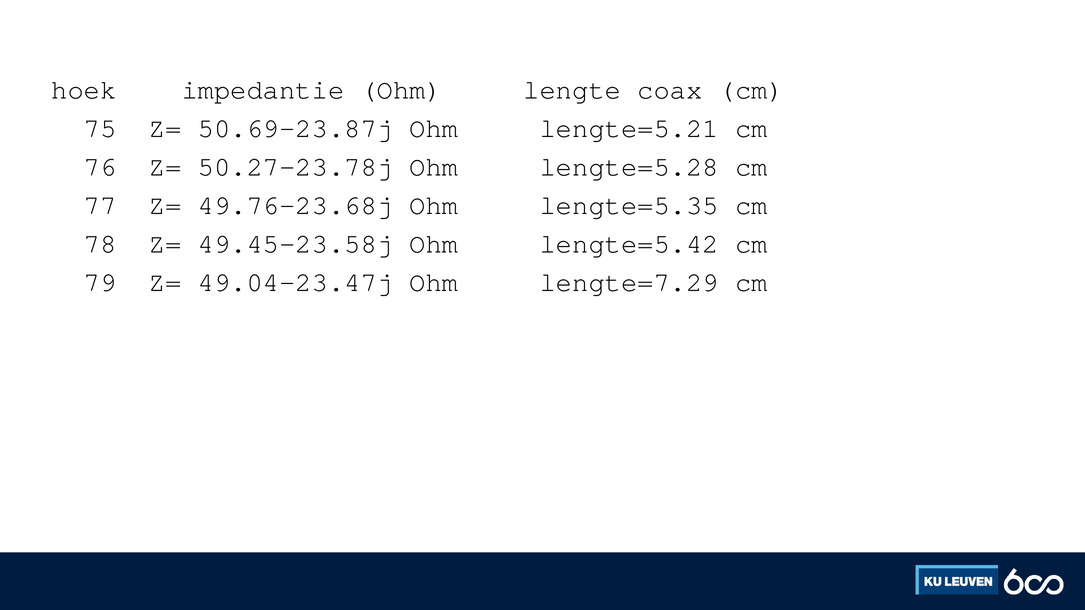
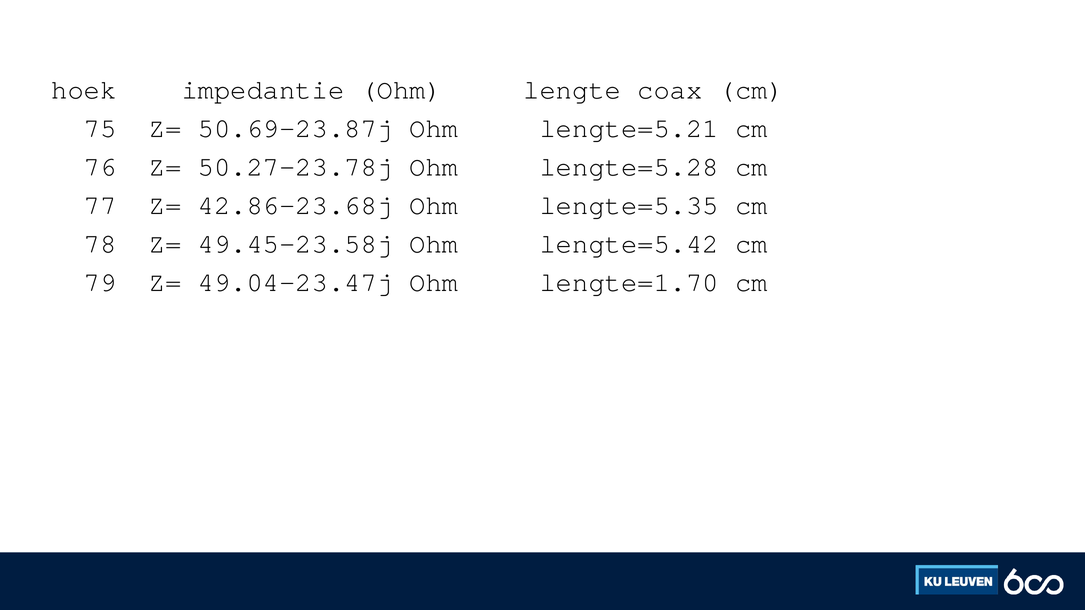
49.76-23.68j: 49.76-23.68j -> 42.86-23.68j
lengte=7.29: lengte=7.29 -> lengte=1.70
